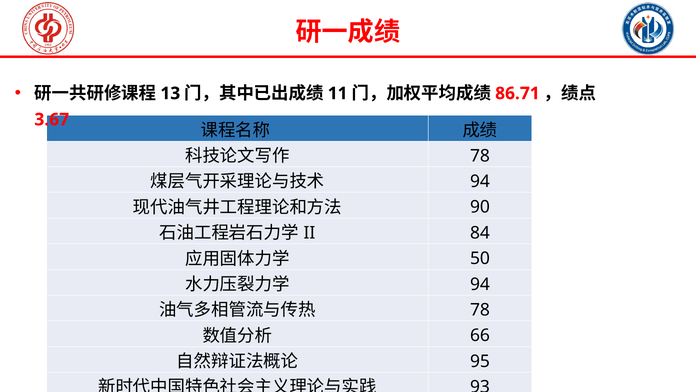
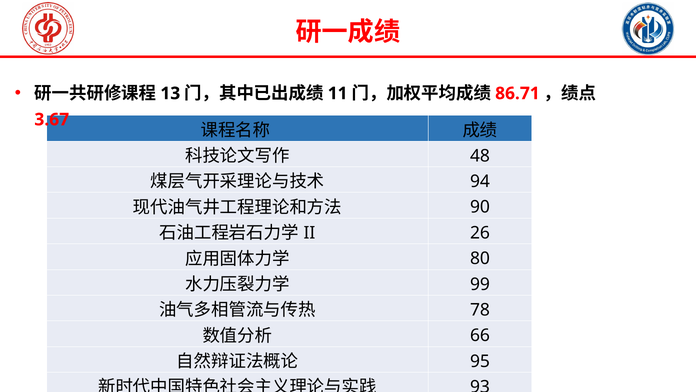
78 at (480, 156): 78 -> 48
84: 84 -> 26
50: 50 -> 80
94 at (480, 284): 94 -> 99
